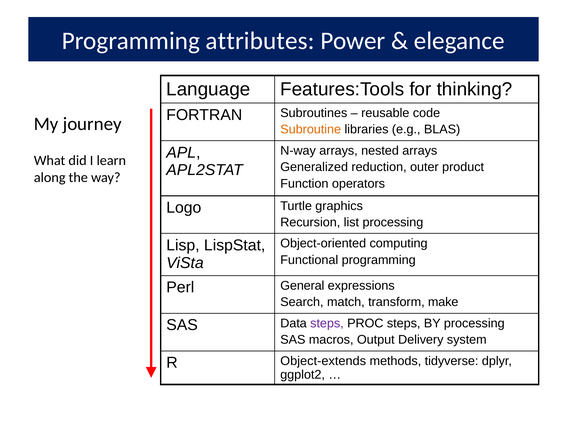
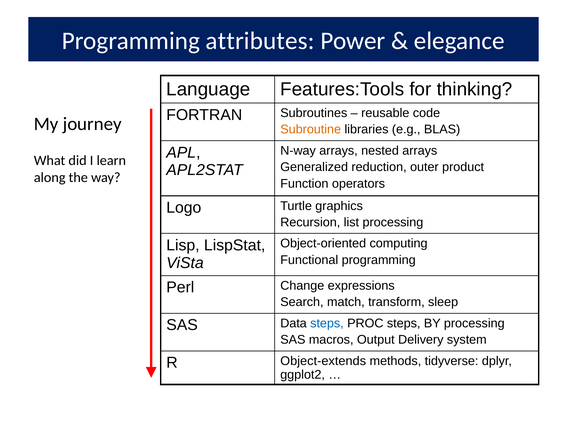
General: General -> Change
make: make -> sleep
steps at (327, 323) colour: purple -> blue
